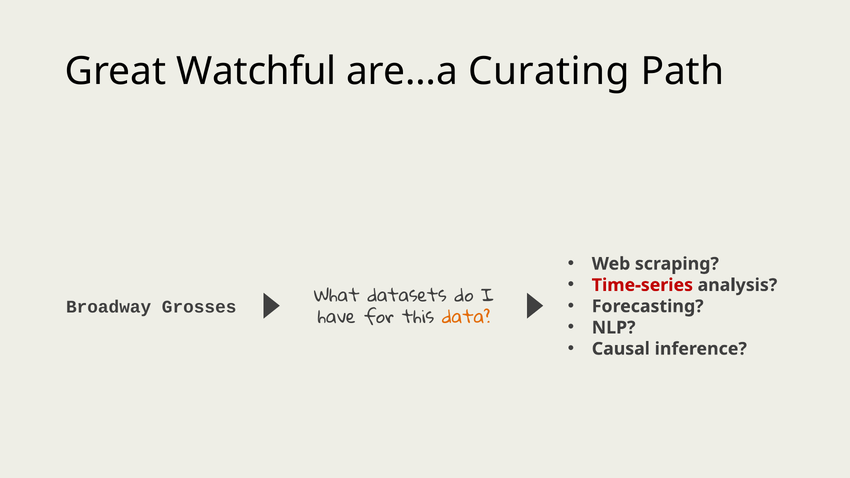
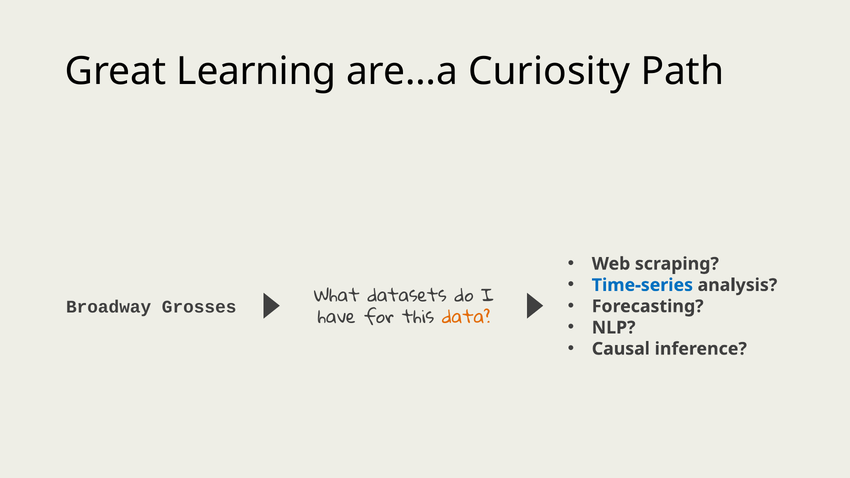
Watchful: Watchful -> Learning
Curating: Curating -> Curiosity
Time-series colour: red -> blue
